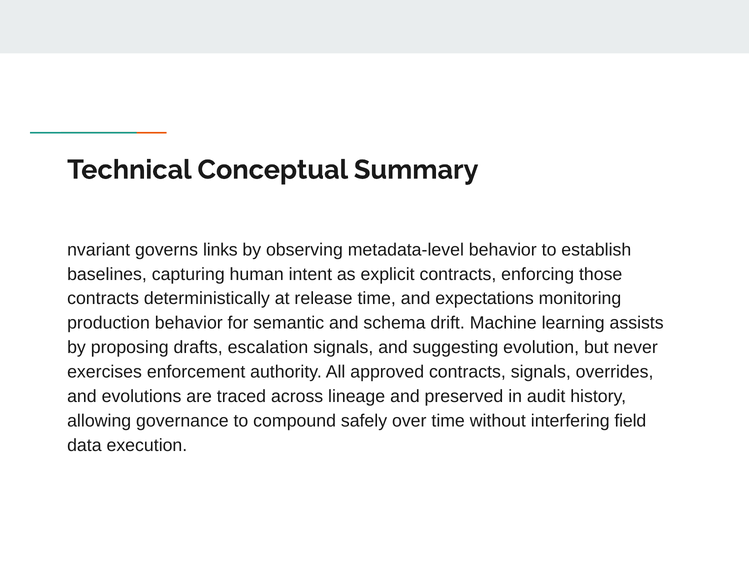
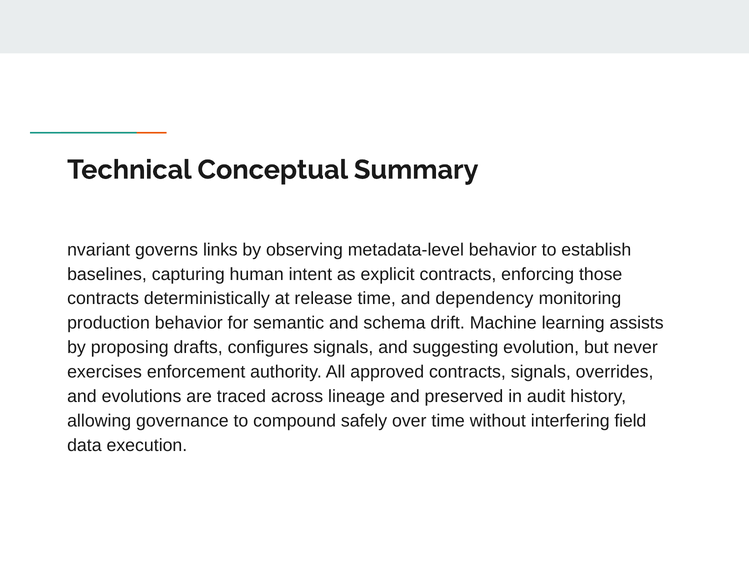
expectations: expectations -> dependency
escalation: escalation -> configures
